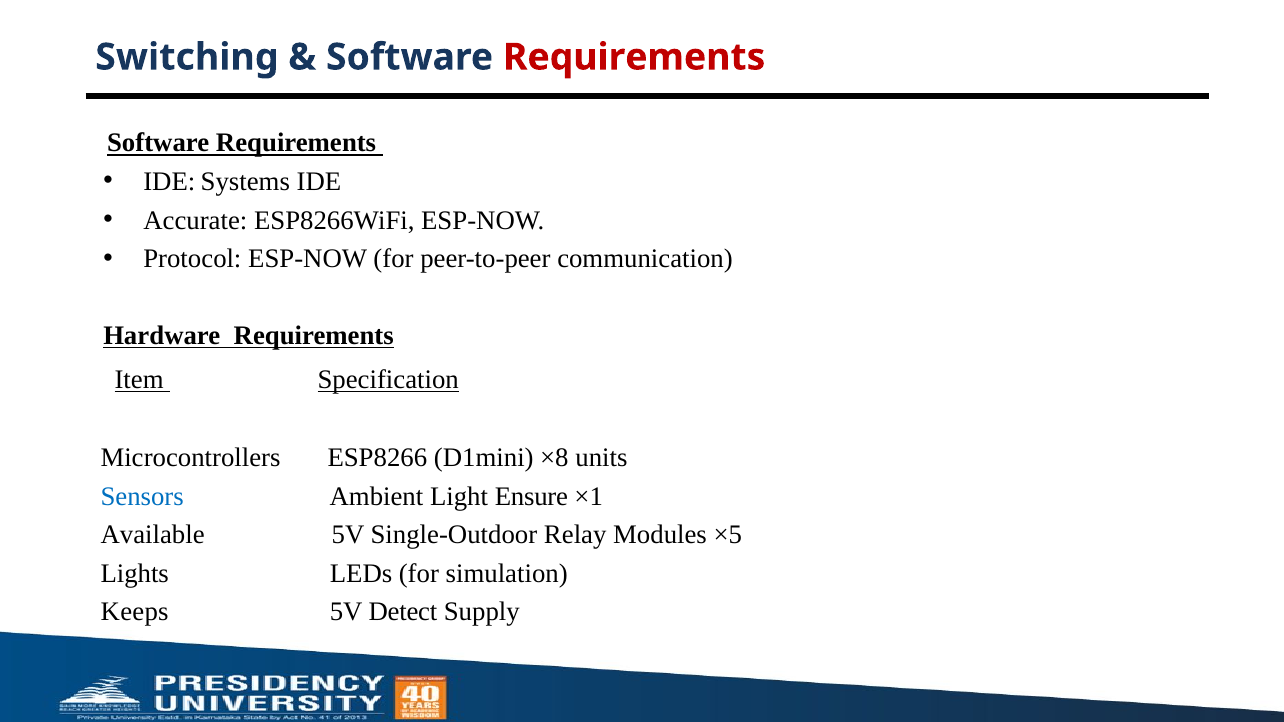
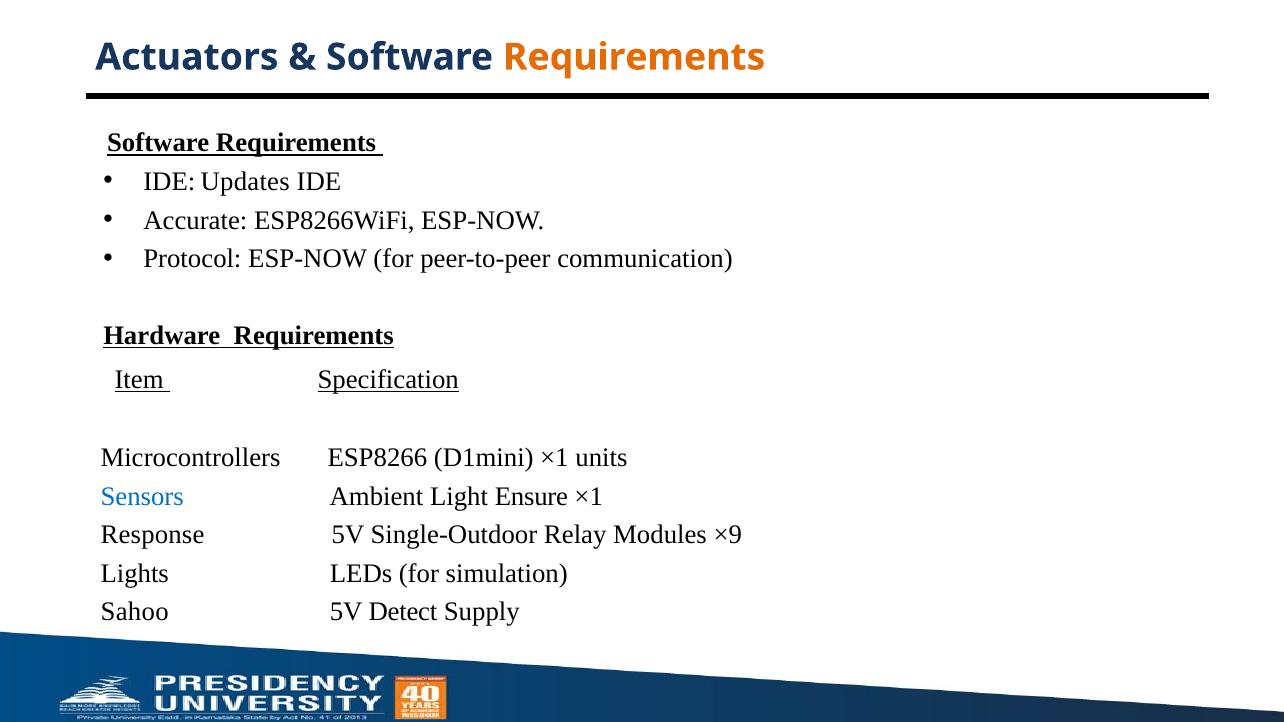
Switching: Switching -> Actuators
Requirements at (634, 57) colour: red -> orange
Systems: Systems -> Updates
D1mini ×8: ×8 -> ×1
Available: Available -> Response
×5: ×5 -> ×9
Keeps: Keeps -> Sahoo
